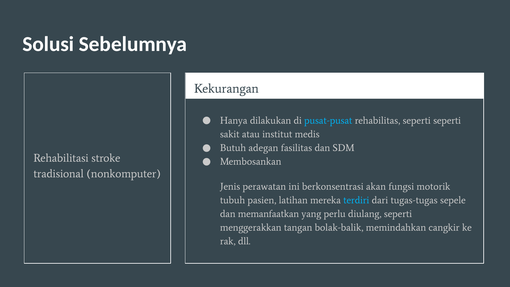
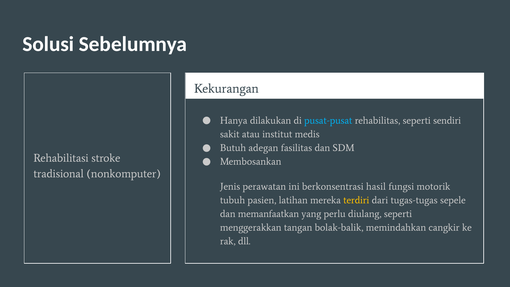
seperti seperti: seperti -> sendiri
akan: akan -> hasil
terdiri colour: light blue -> yellow
